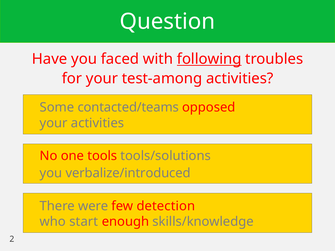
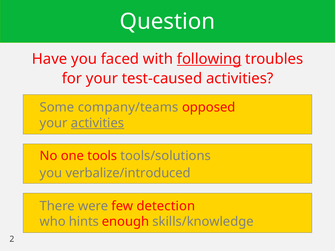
test-among: test-among -> test-caused
contacted/teams: contacted/teams -> company/teams
activities at (98, 123) underline: none -> present
start: start -> hints
